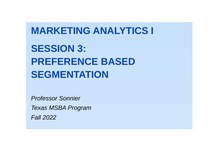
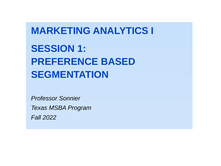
SESSION 3: 3 -> 1
